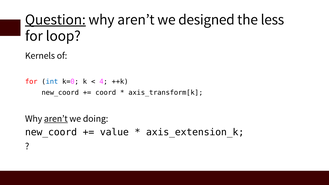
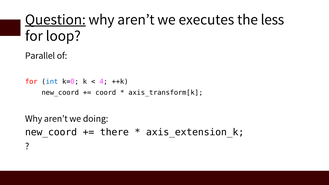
designed: designed -> executes
Kernels: Kernels -> Parallel
aren’t at (56, 119) underline: present -> none
value: value -> there
